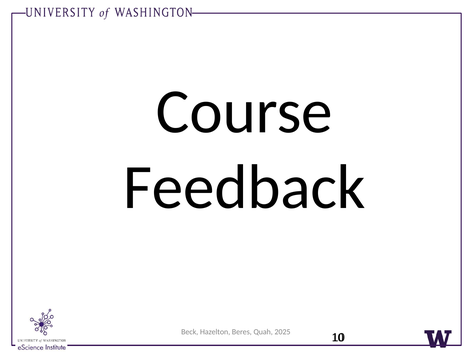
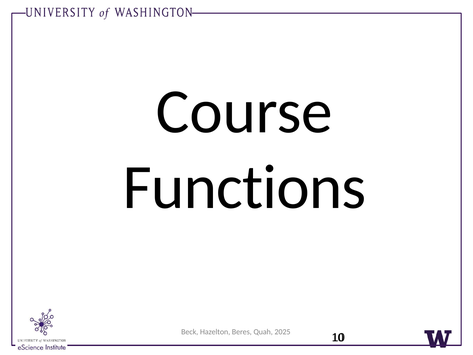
Feedback: Feedback -> Functions
